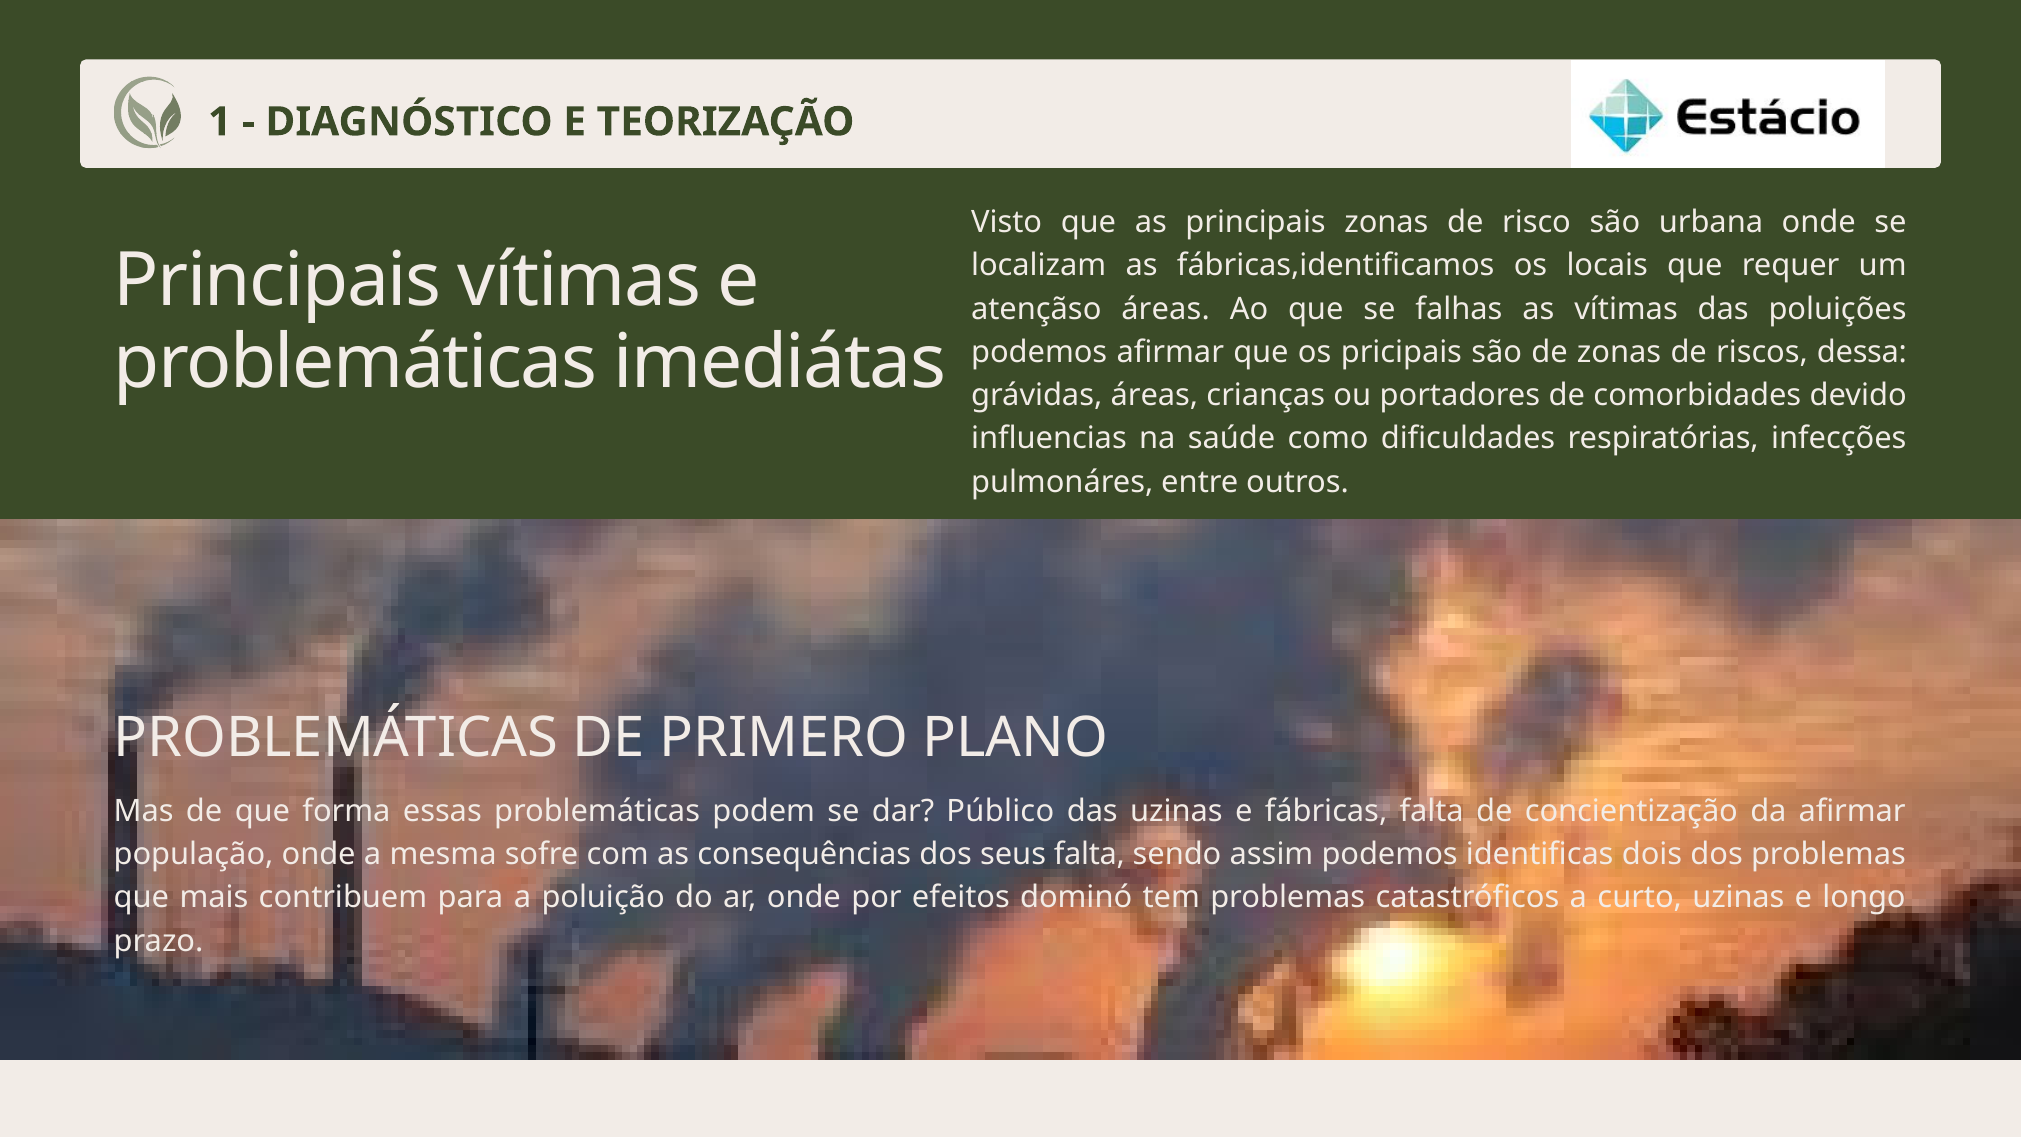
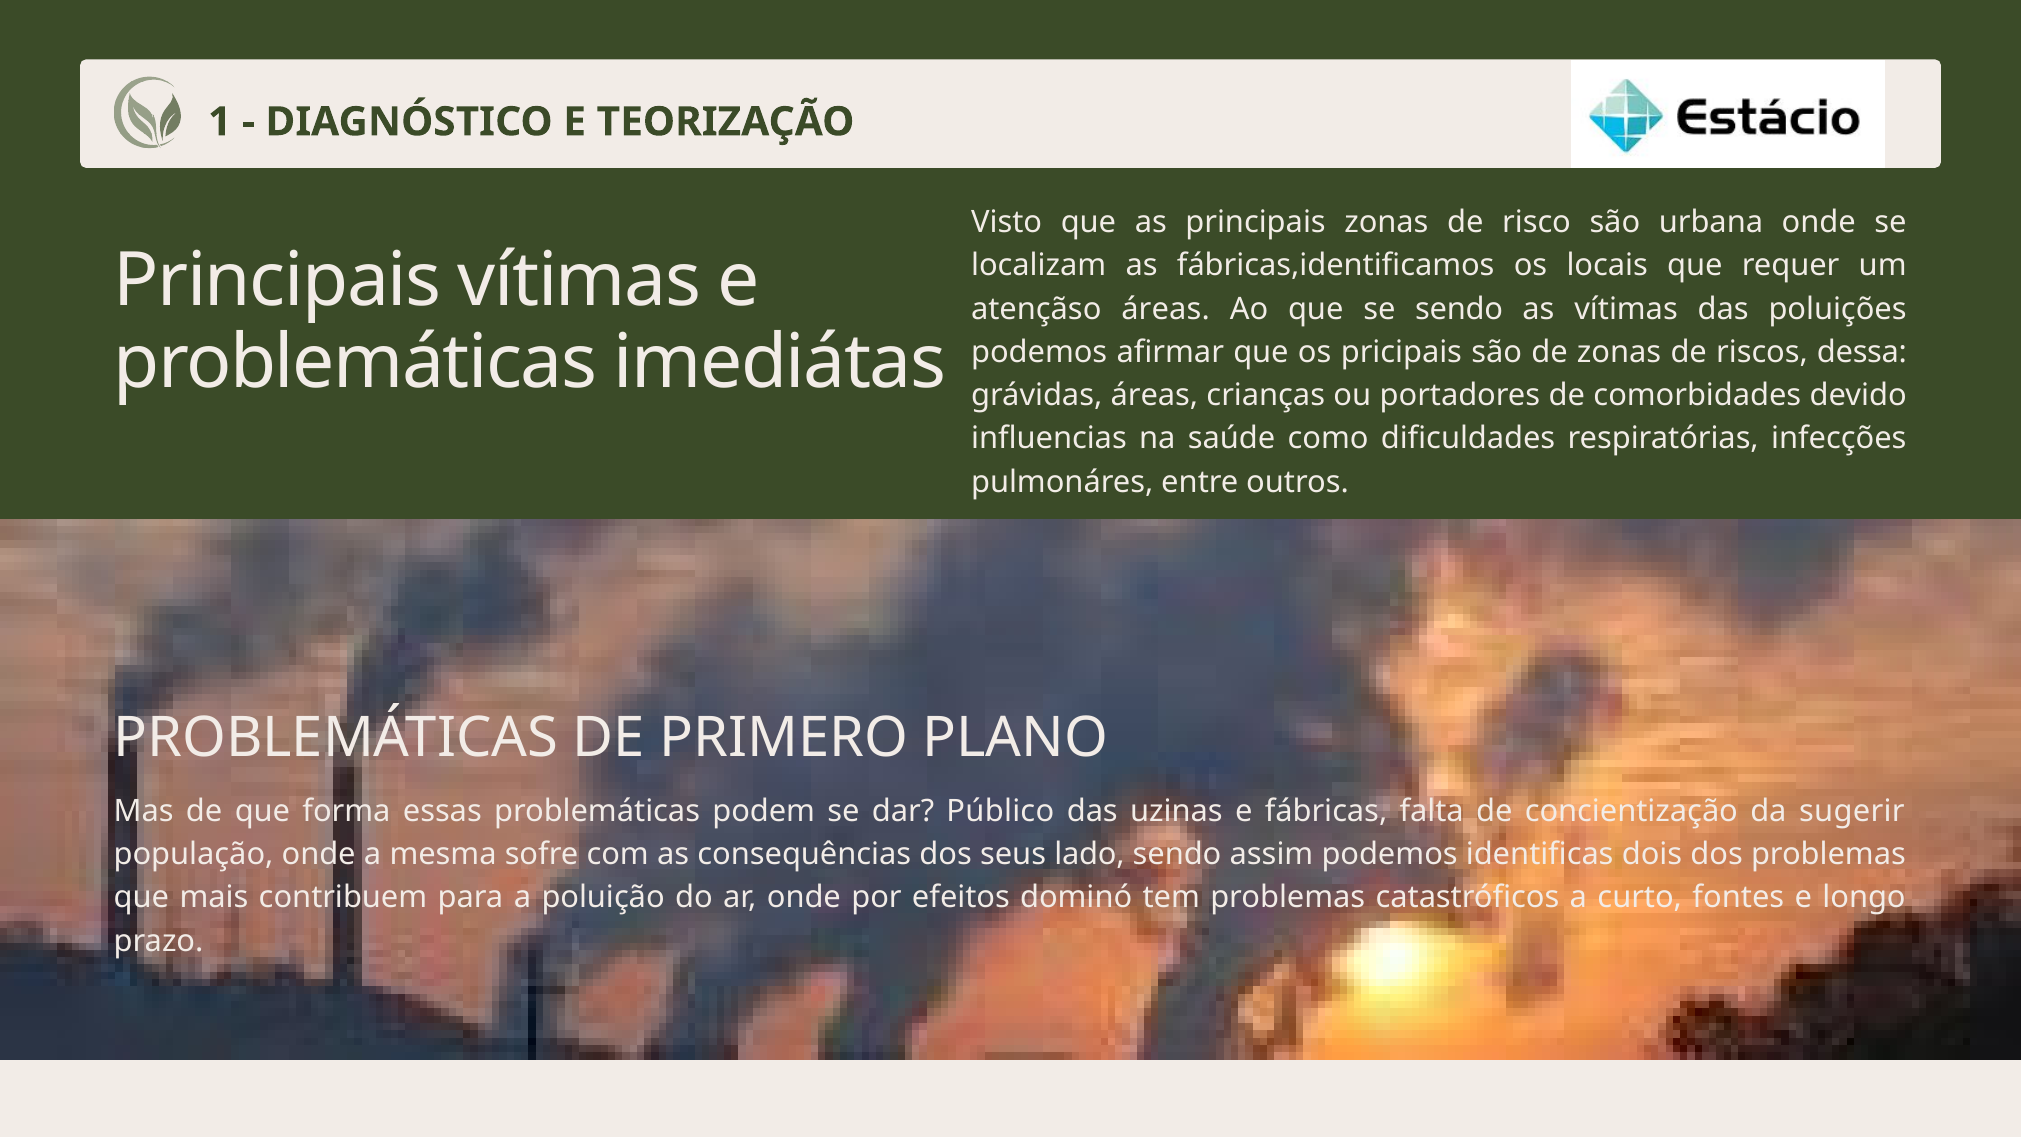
se falhas: falhas -> sendo
da afirmar: afirmar -> sugerir
seus falta: falta -> lado
curto uzinas: uzinas -> fontes
